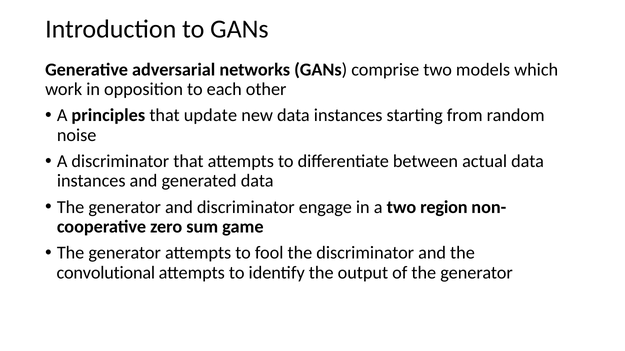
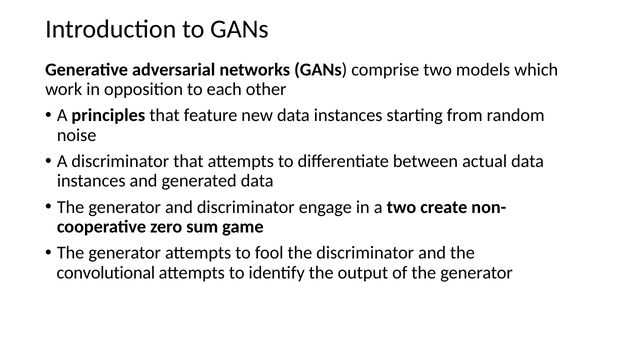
update: update -> feature
region: region -> create
